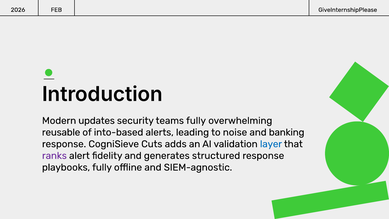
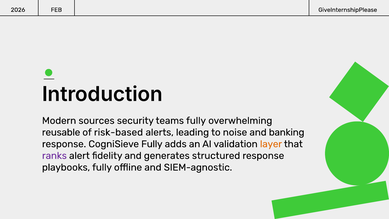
updates: updates -> sources
into-based: into-based -> risk-based
CogniSieve Cuts: Cuts -> Fully
layer colour: blue -> orange
